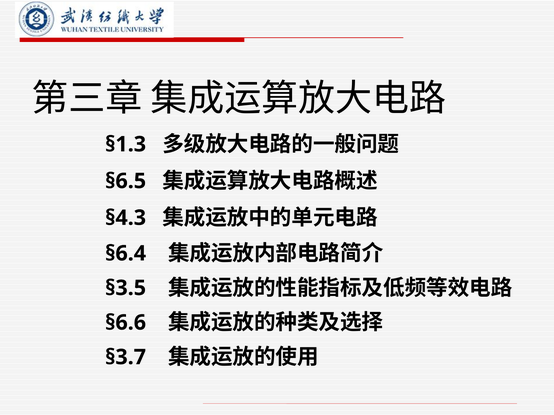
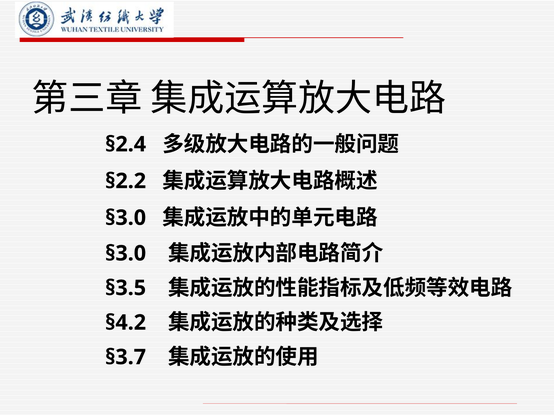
§1.3: §1.3 -> §2.4
§6.5: §6.5 -> §2.2
§4.3 at (126, 218): §4.3 -> §3.0
§6.4 at (126, 254): §6.4 -> §3.0
§6.6: §6.6 -> §4.2
